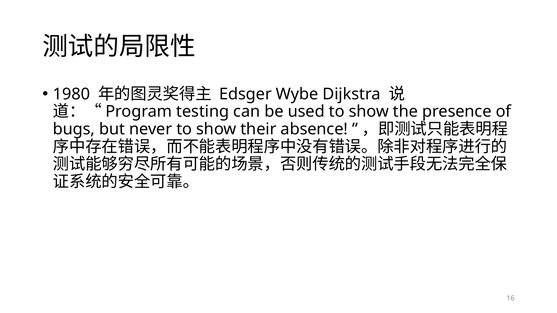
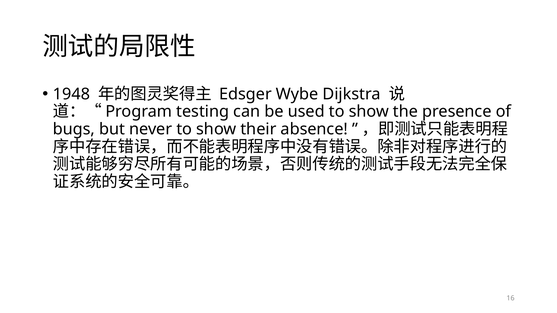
1980: 1980 -> 1948
